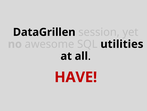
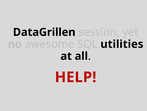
HAVE: HAVE -> HELP
